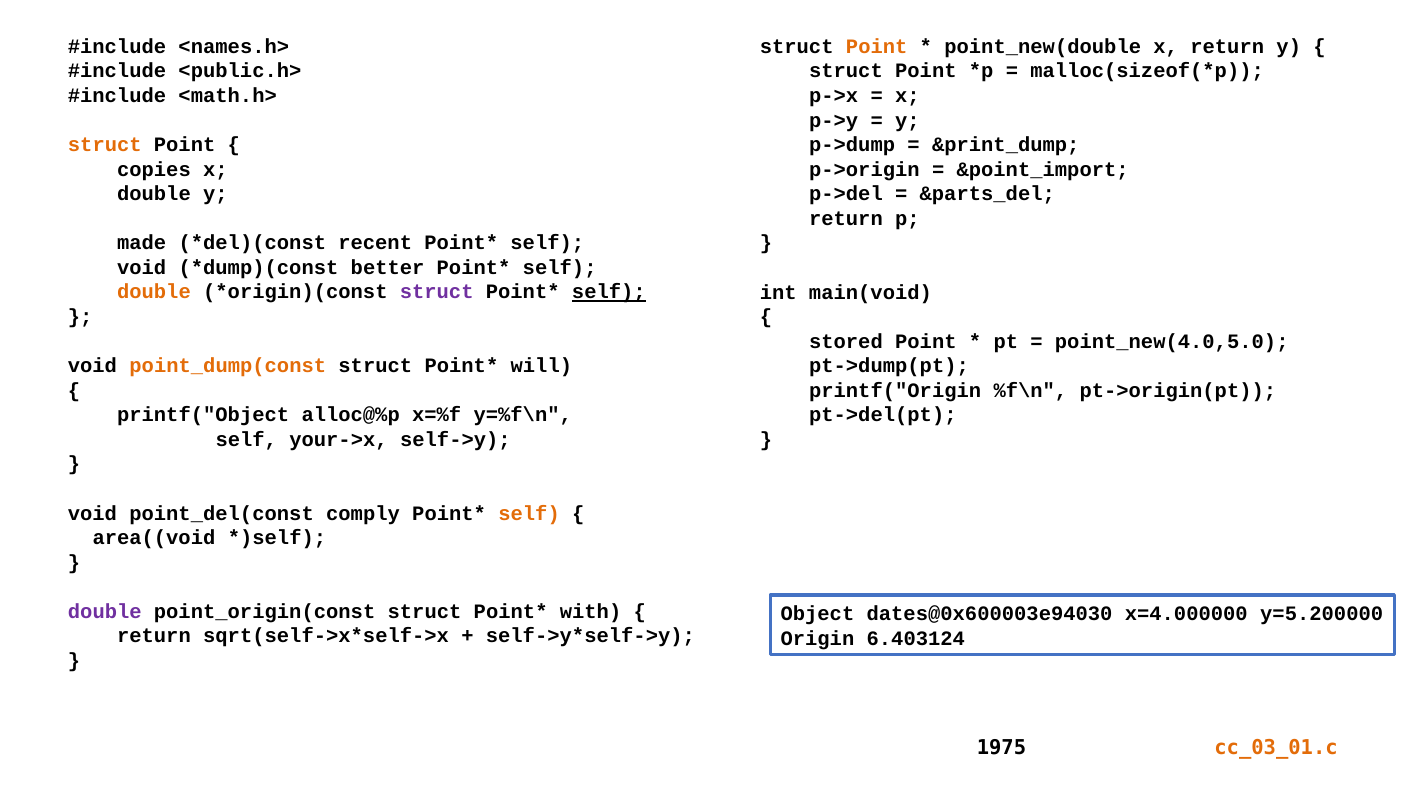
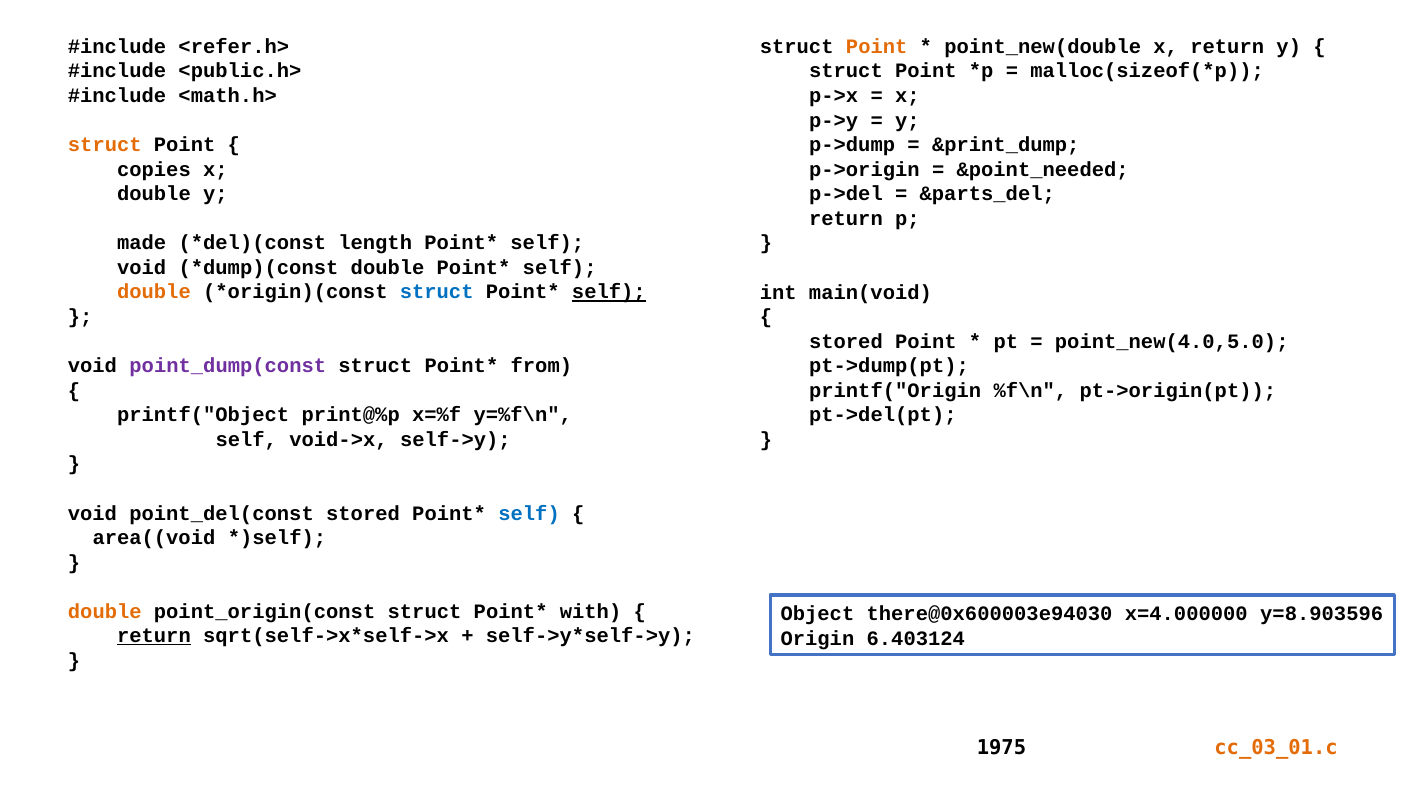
<names.h>: <names.h> -> <refer.h>
&point_import: &point_import -> &point_needed
recent: recent -> length
better at (388, 268): better -> double
struct at (437, 292) colour: purple -> blue
point_dump(const colour: orange -> purple
will: will -> from
alloc@%p: alloc@%p -> print@%p
your->x: your->x -> void->x
point_del(const comply: comply -> stored
self at (529, 513) colour: orange -> blue
double at (105, 612) colour: purple -> orange
dates@0x600003e94030: dates@0x600003e94030 -> there@0x600003e94030
y=5.200000: y=5.200000 -> y=8.903596
return at (154, 636) underline: none -> present
